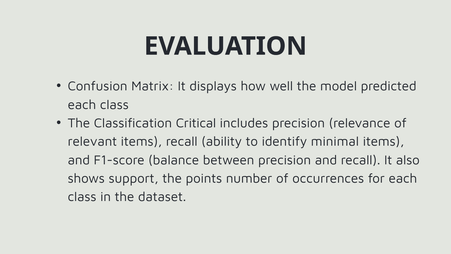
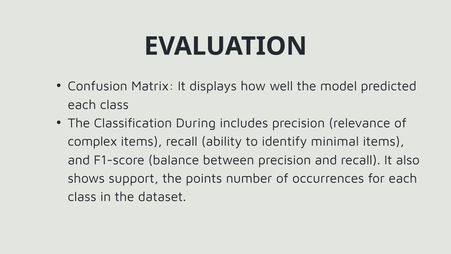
Critical: Critical -> During
relevant: relevant -> complex
